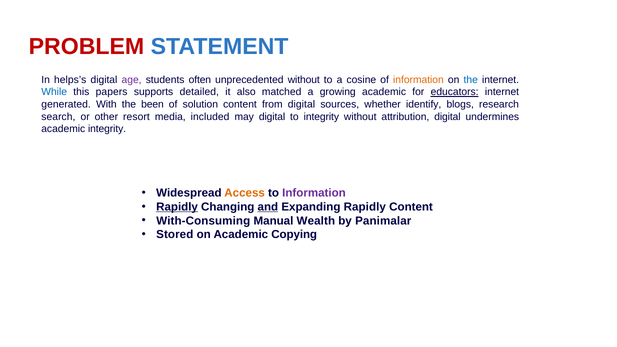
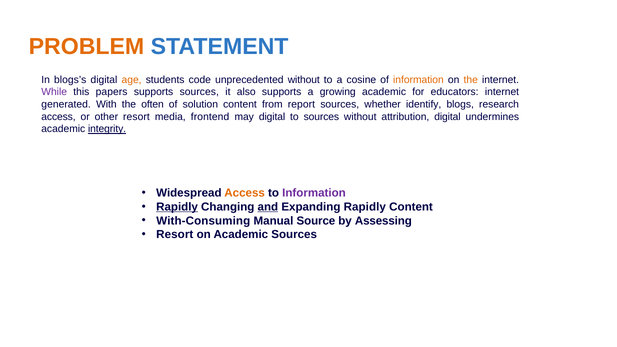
PROBLEM colour: red -> orange
helps’s: helps’s -> blogs’s
age colour: purple -> orange
often: often -> code
the at (471, 80) colour: blue -> orange
While colour: blue -> purple
supports detailed: detailed -> sources
also matched: matched -> supports
educators underline: present -> none
been: been -> often
from digital: digital -> report
search at (58, 117): search -> access
included: included -> frontend
to integrity: integrity -> sources
integrity at (107, 129) underline: none -> present
Wealth: Wealth -> Source
Panimalar: Panimalar -> Assessing
Stored at (175, 235): Stored -> Resort
Academic Copying: Copying -> Sources
